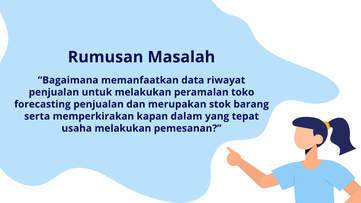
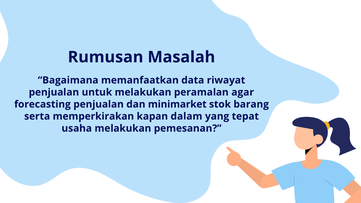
toko: toko -> agar
merupakan: merupakan -> minimarket
